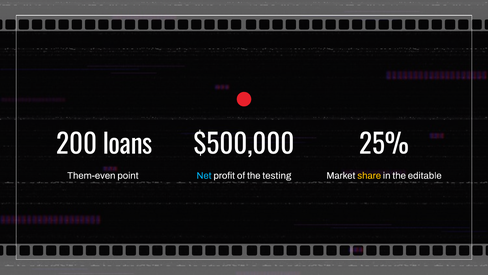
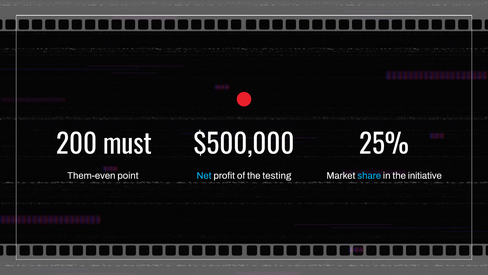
loans: loans -> must
share colour: yellow -> light blue
editable: editable -> initiative
